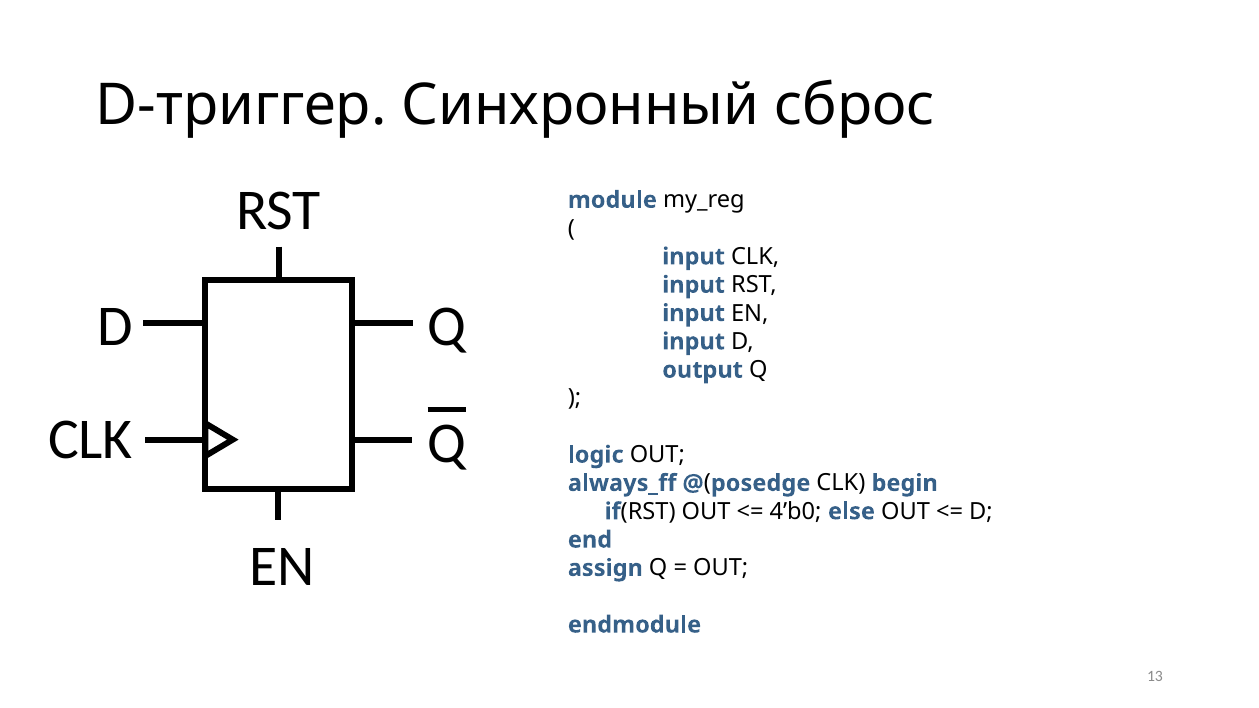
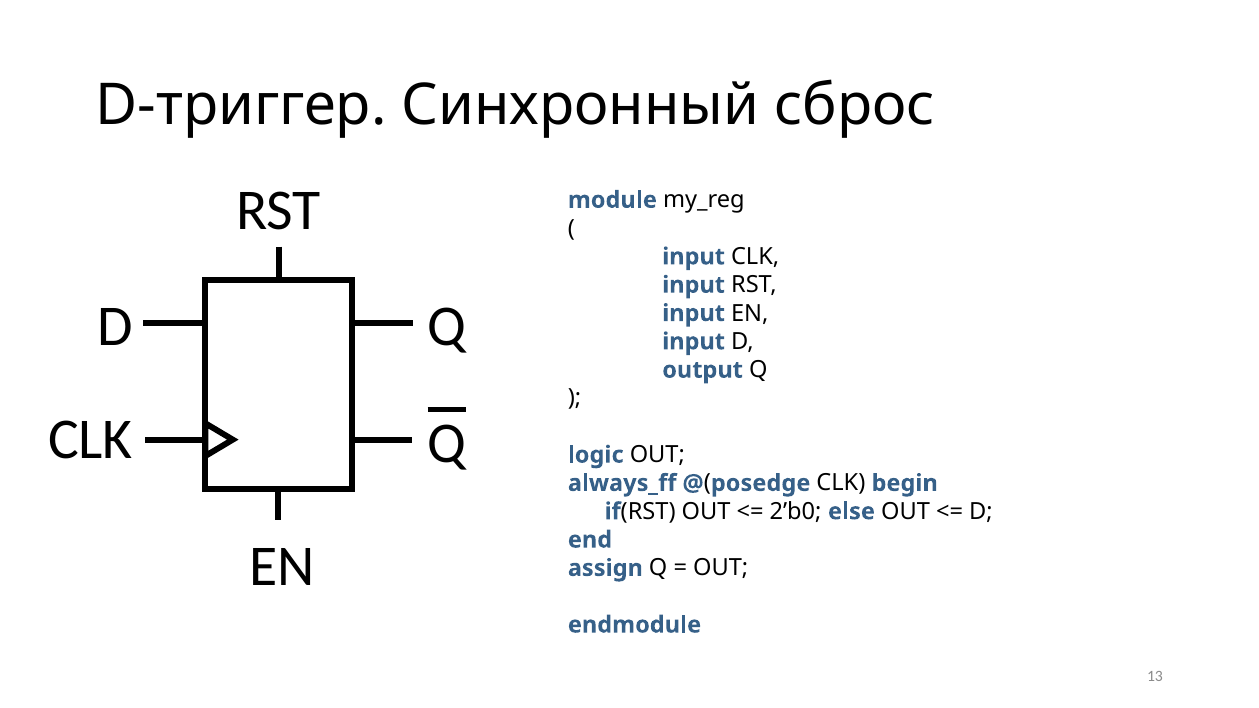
4’b0: 4’b0 -> 2’b0
